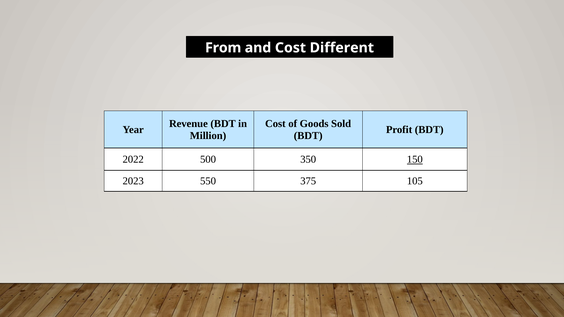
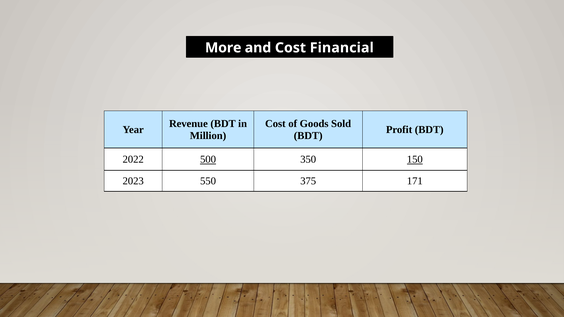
From: From -> More
Different: Different -> Financial
500 underline: none -> present
105: 105 -> 171
